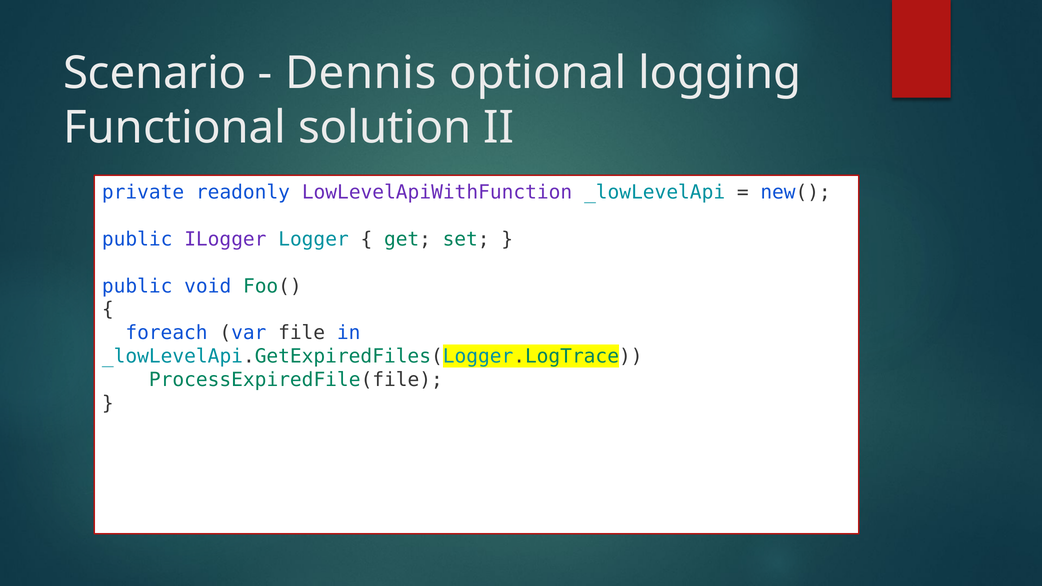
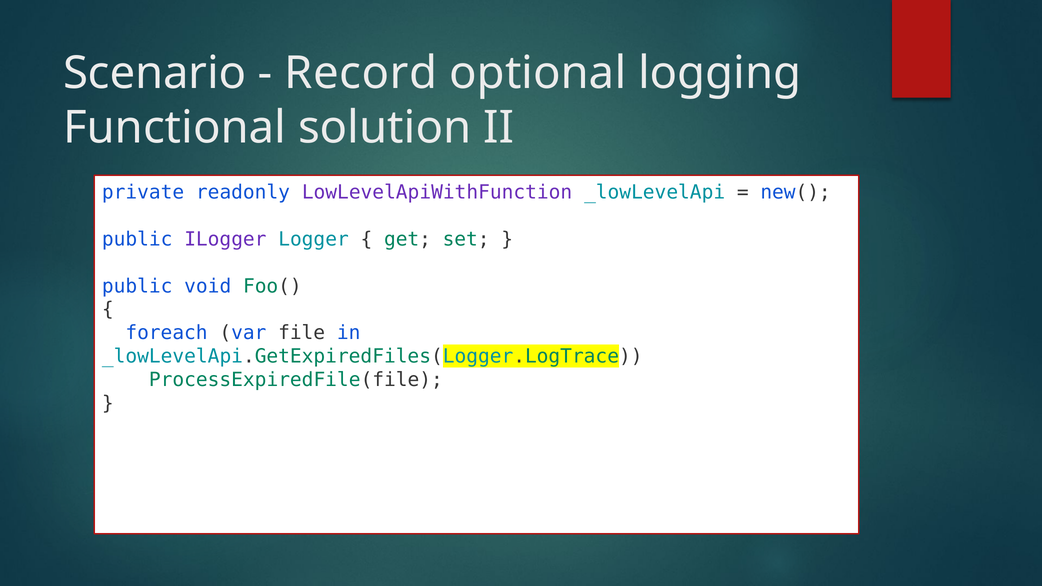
Dennis: Dennis -> Record
